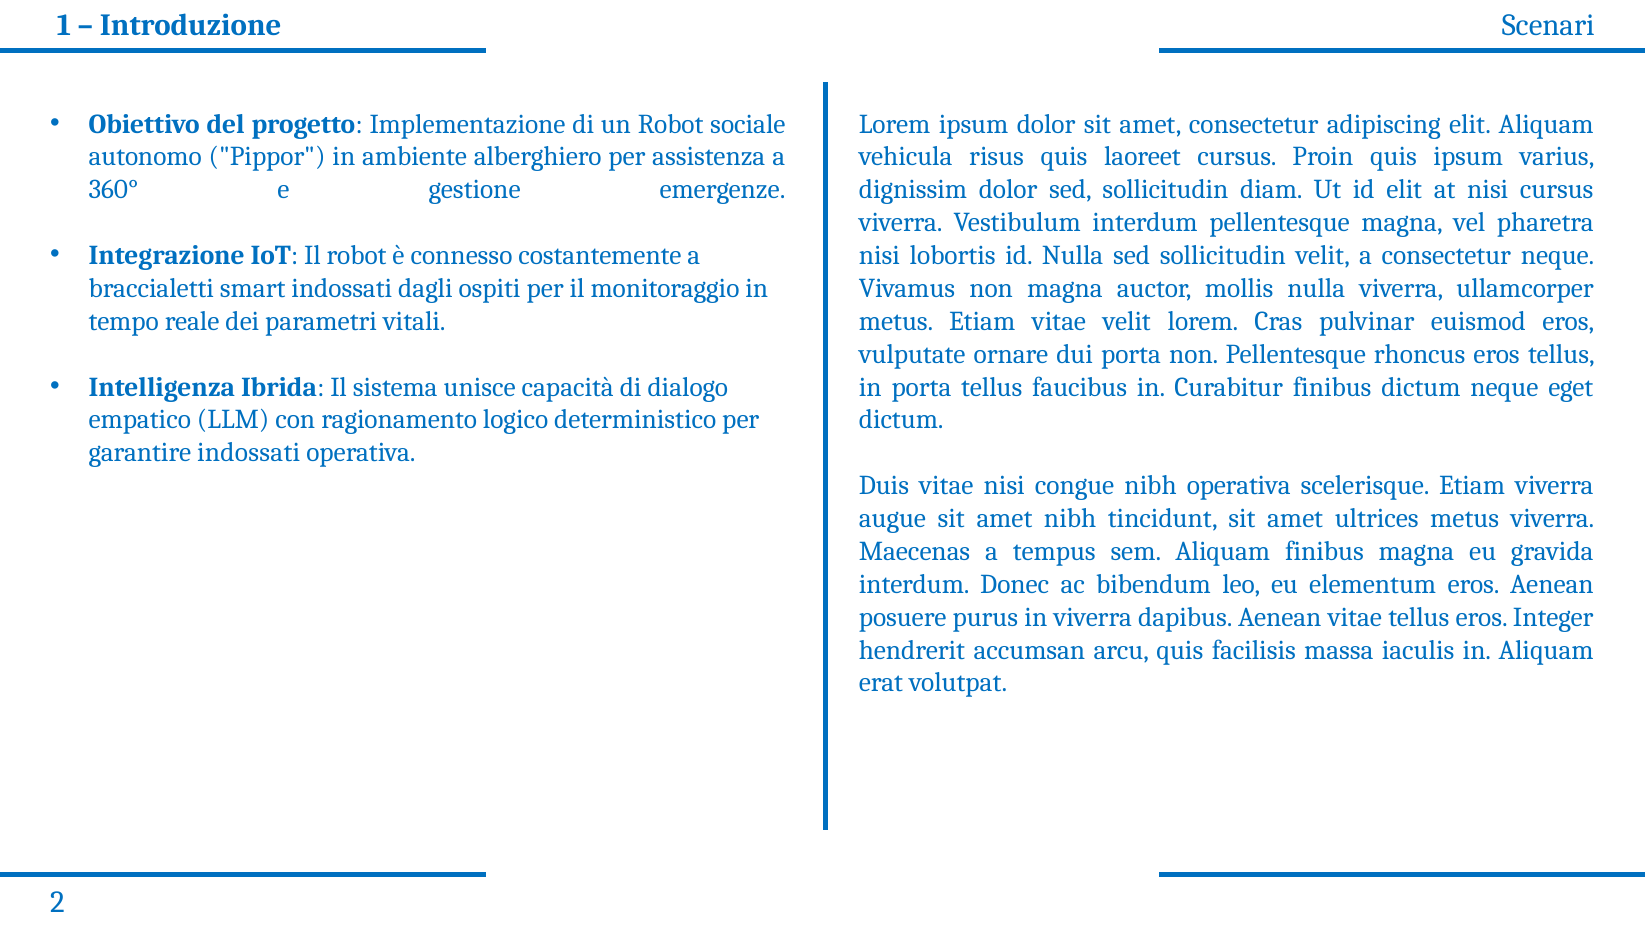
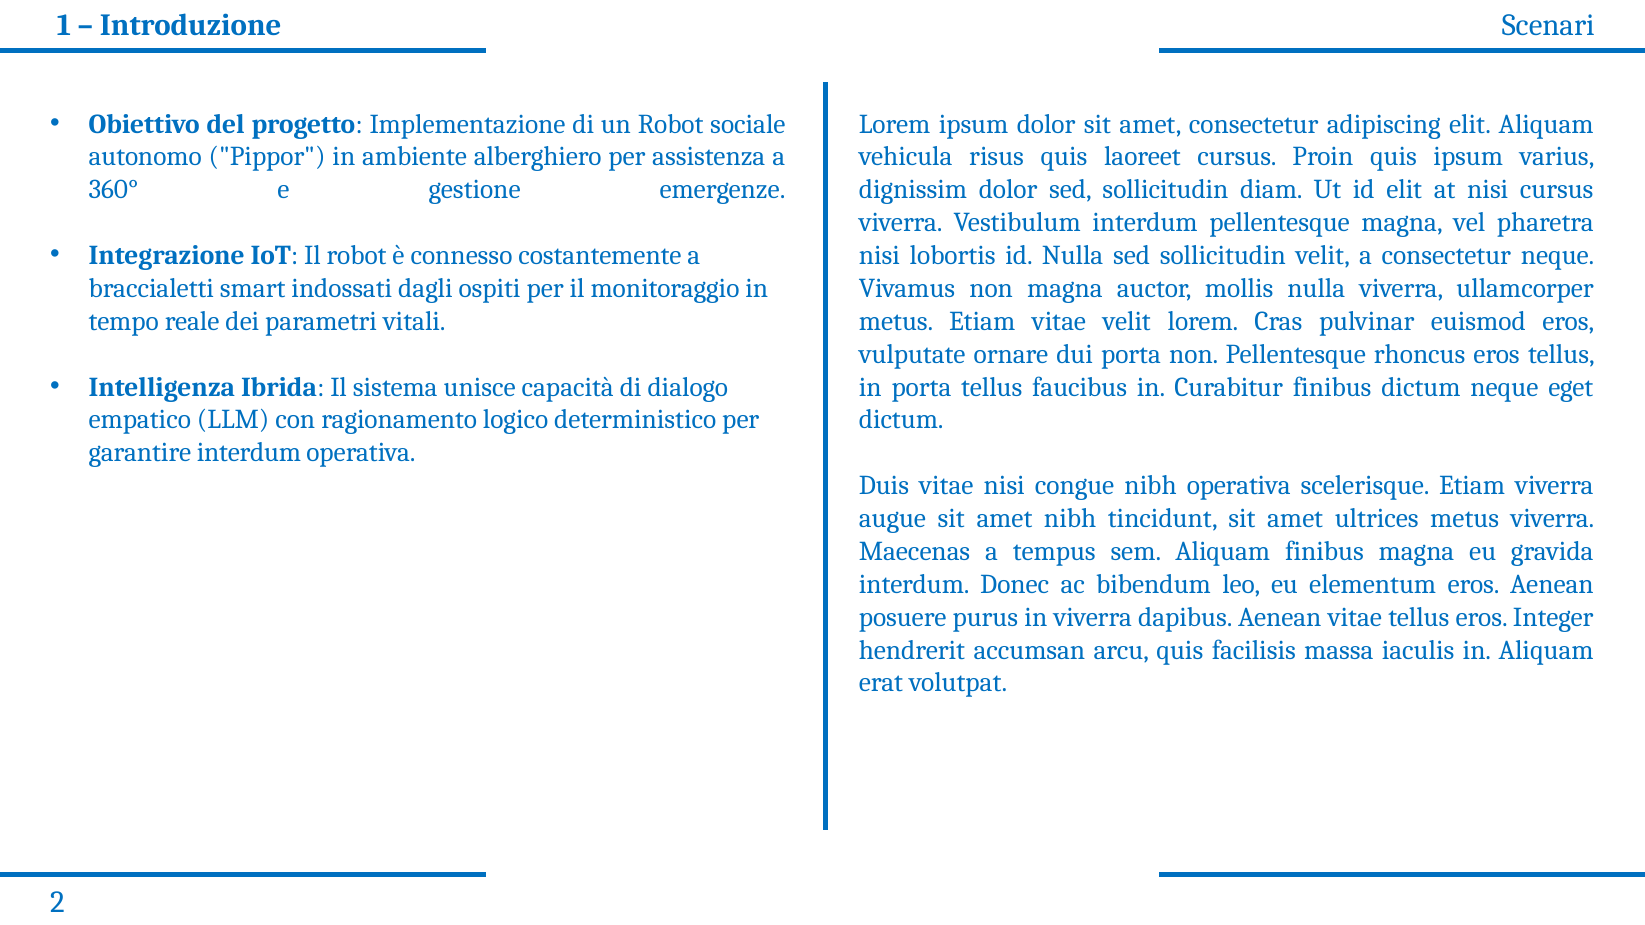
garantire indossati: indossati -> interdum
